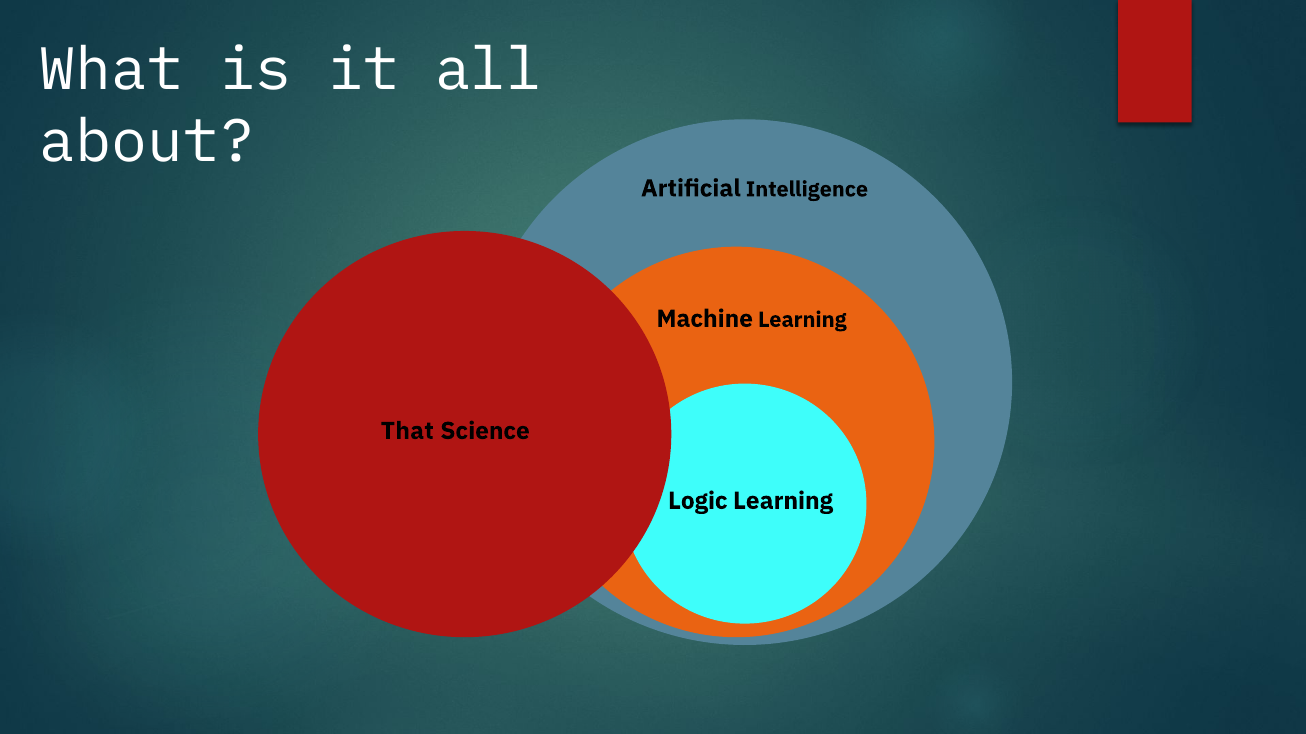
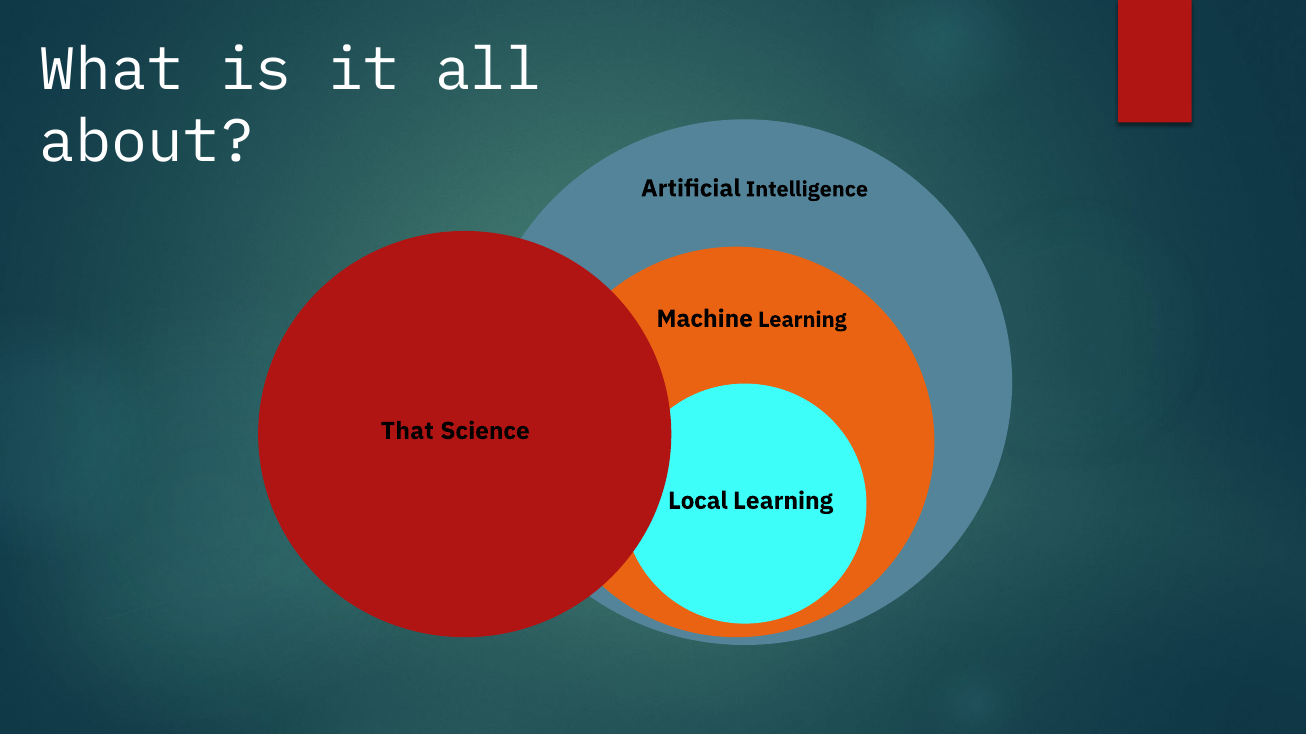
Logic: Logic -> Local
